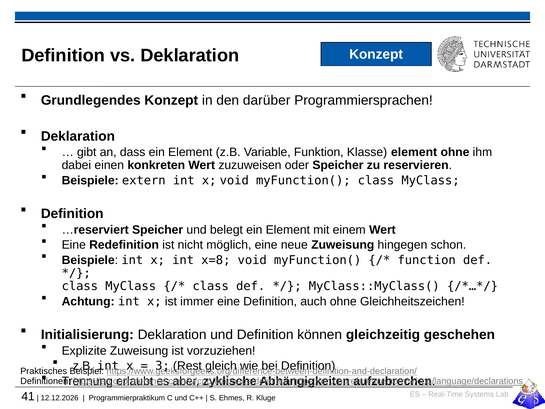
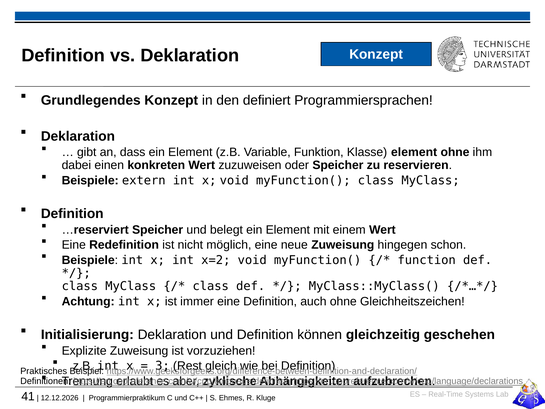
darüber: darüber -> definiert
x=8: x=8 -> x=2
